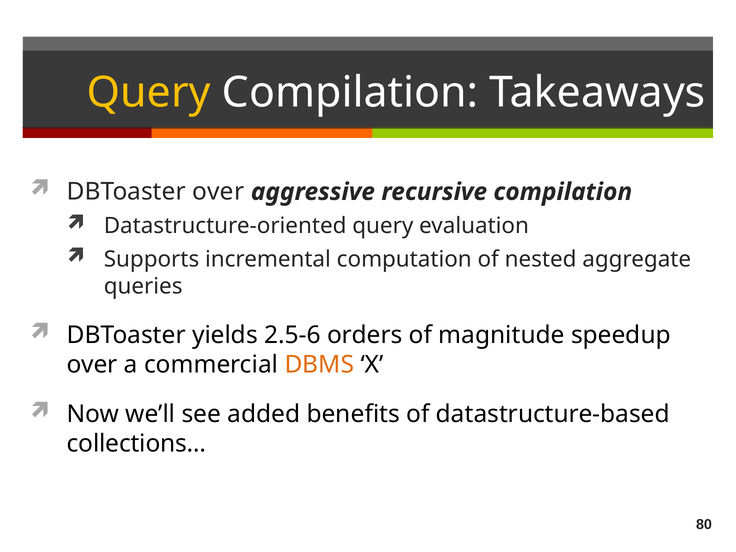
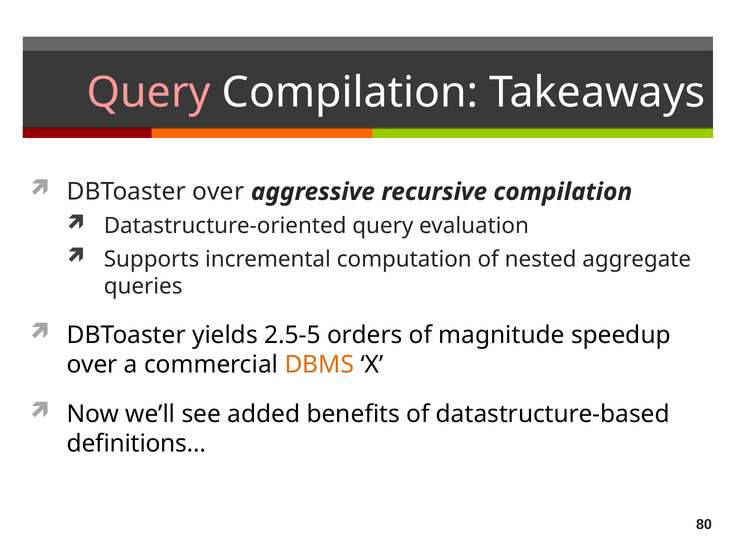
Query at (149, 93) colour: yellow -> pink
2.5-6: 2.5-6 -> 2.5-5
collections…: collections… -> definitions…
